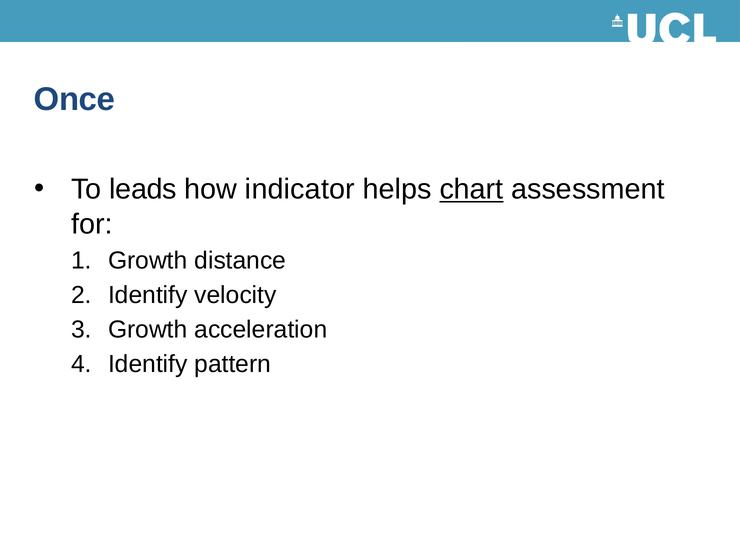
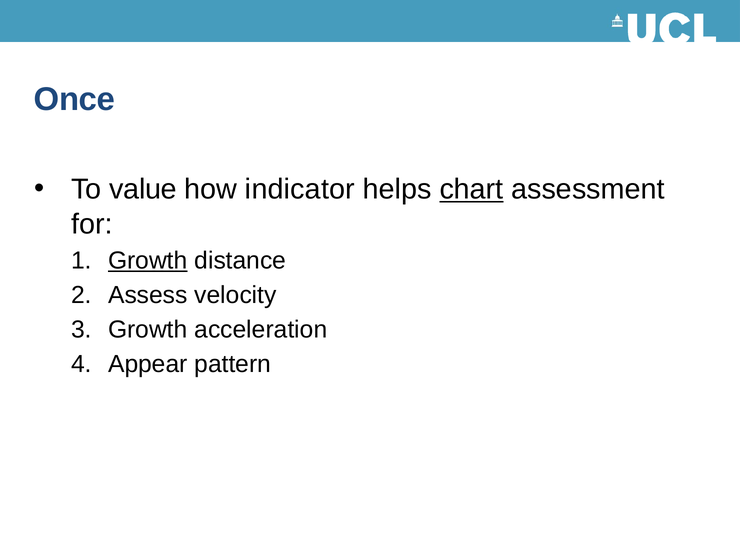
leads: leads -> value
Growth at (148, 261) underline: none -> present
Identify at (148, 295): Identify -> Assess
Identify at (148, 364): Identify -> Appear
